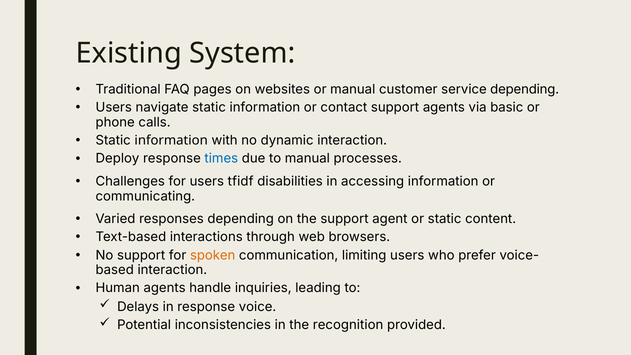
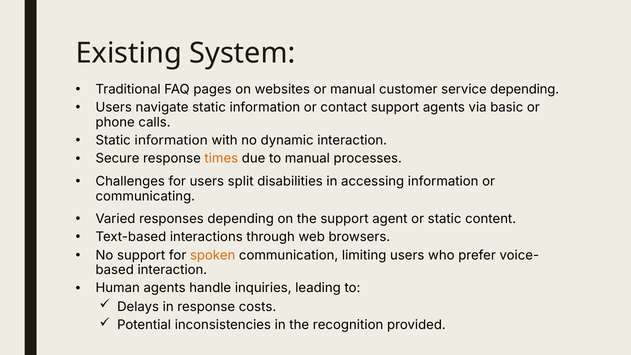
Deploy: Deploy -> Secure
times colour: blue -> orange
tfidf: tfidf -> split
voice: voice -> costs
